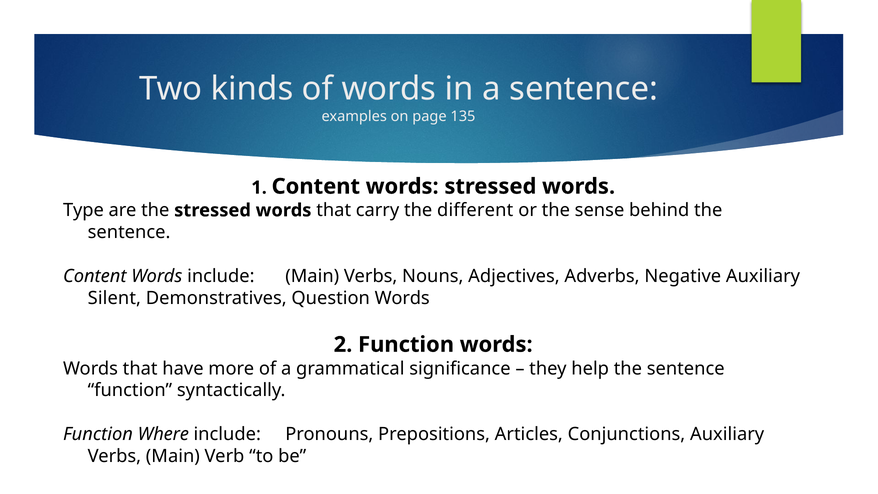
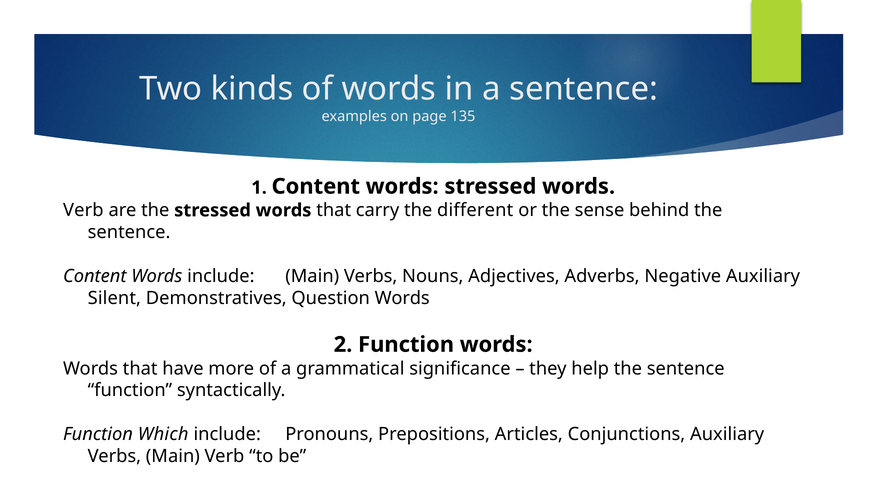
Type at (83, 210): Type -> Verb
Where: Where -> Which
